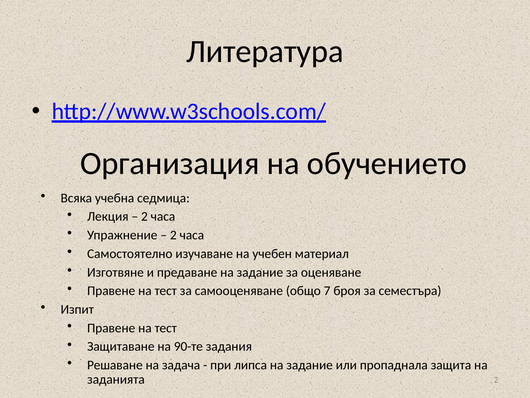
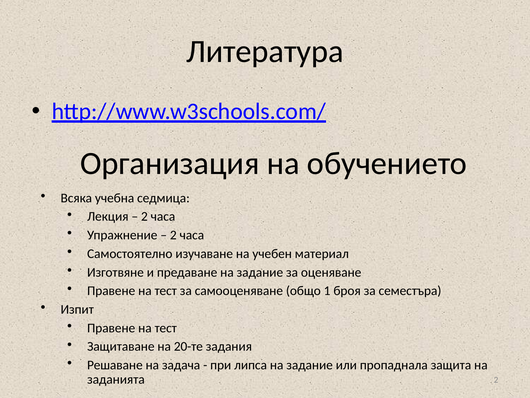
7: 7 -> 1
90-те: 90-те -> 20-те
